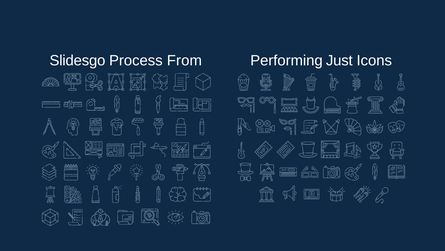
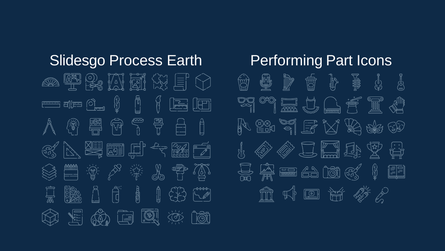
From: From -> Earth
Just: Just -> Part
